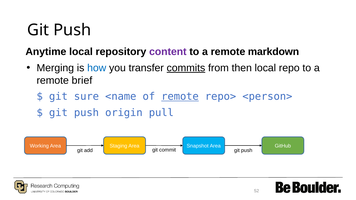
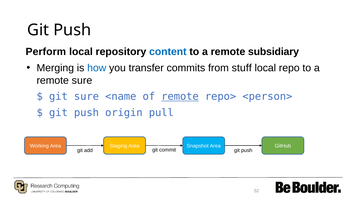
Anytime: Anytime -> Perform
content colour: purple -> blue
markdown: markdown -> subsidiary
commits underline: present -> none
then: then -> stuff
remote brief: brief -> sure
